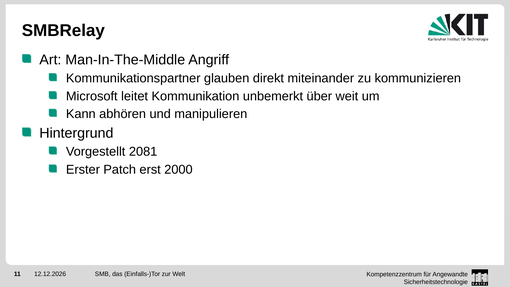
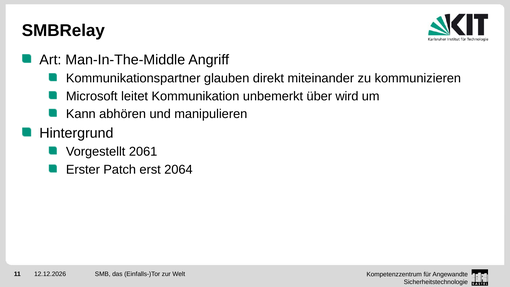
weit: weit -> wird
2081: 2081 -> 2061
2000: 2000 -> 2064
